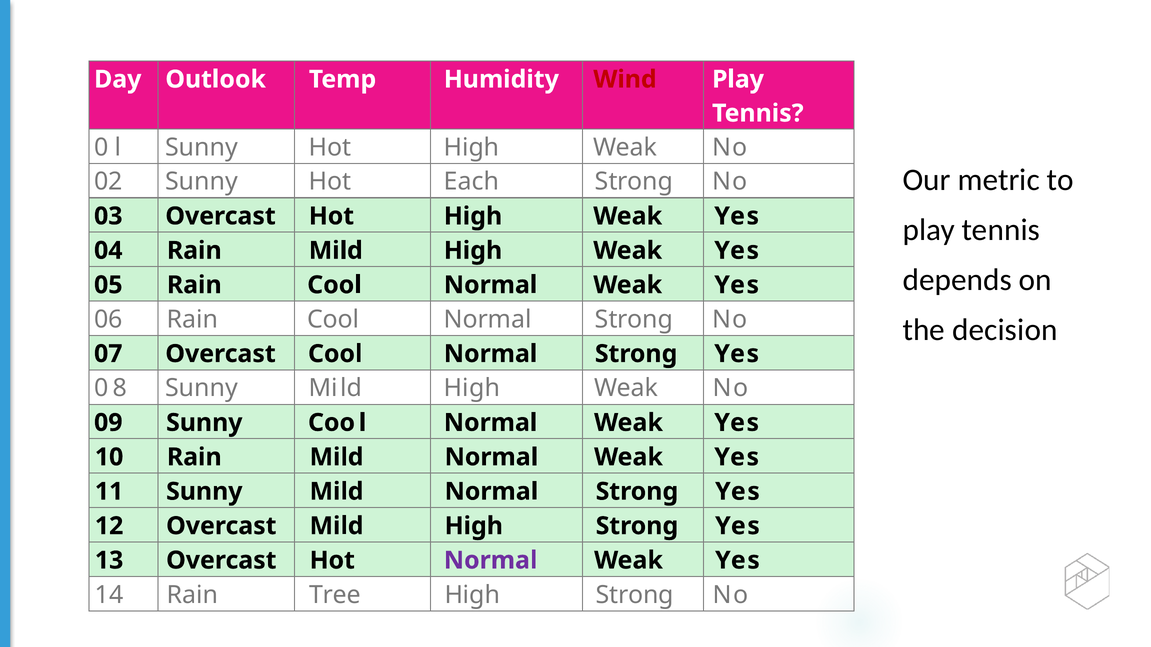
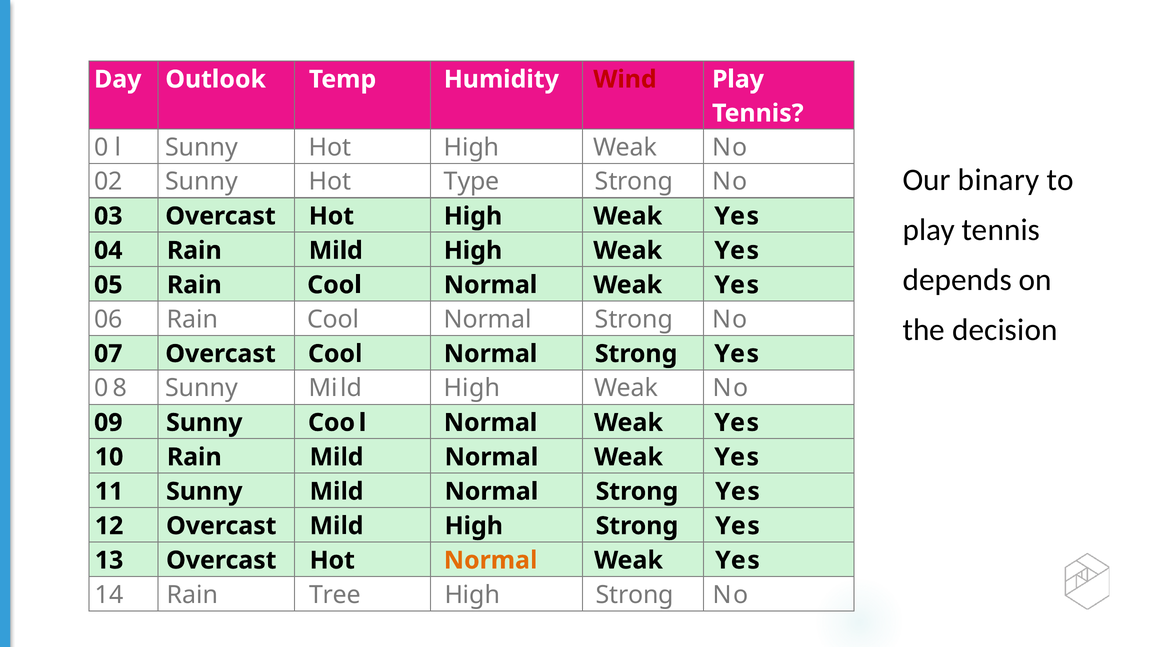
metric: metric -> binary
Each: Each -> Type
Normal at (491, 560) colour: purple -> orange
